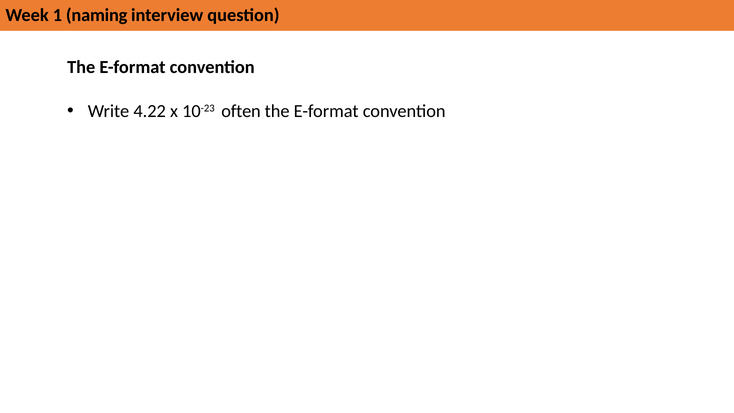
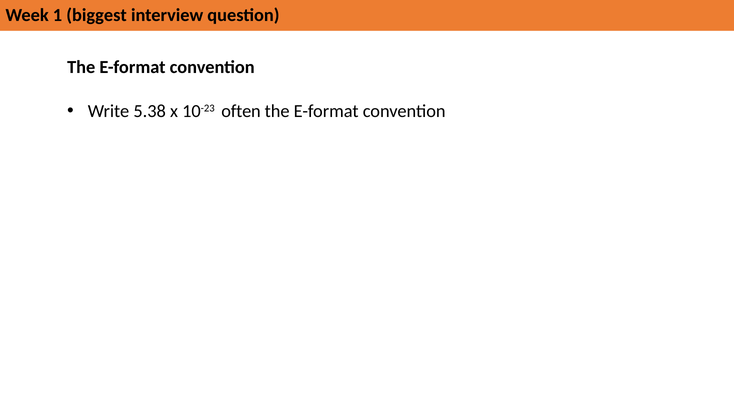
naming: naming -> biggest
4.22: 4.22 -> 5.38
